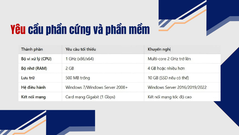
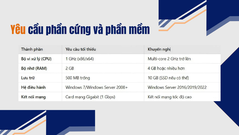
Yêu colour: red -> orange
